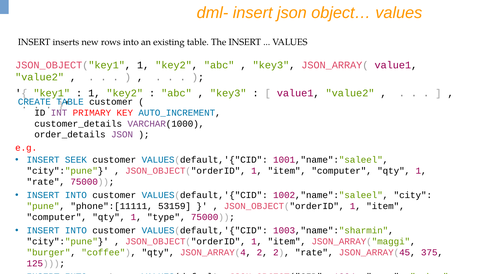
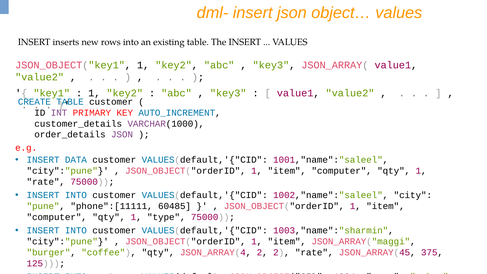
SEEK: SEEK -> DATA
53159: 53159 -> 60485
